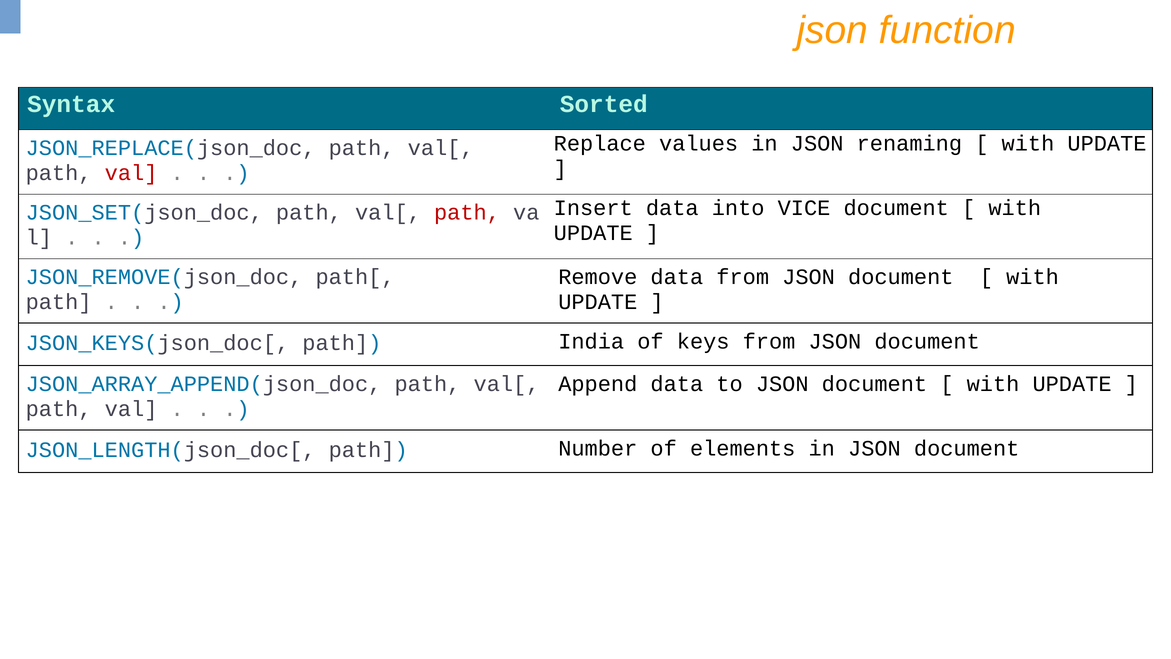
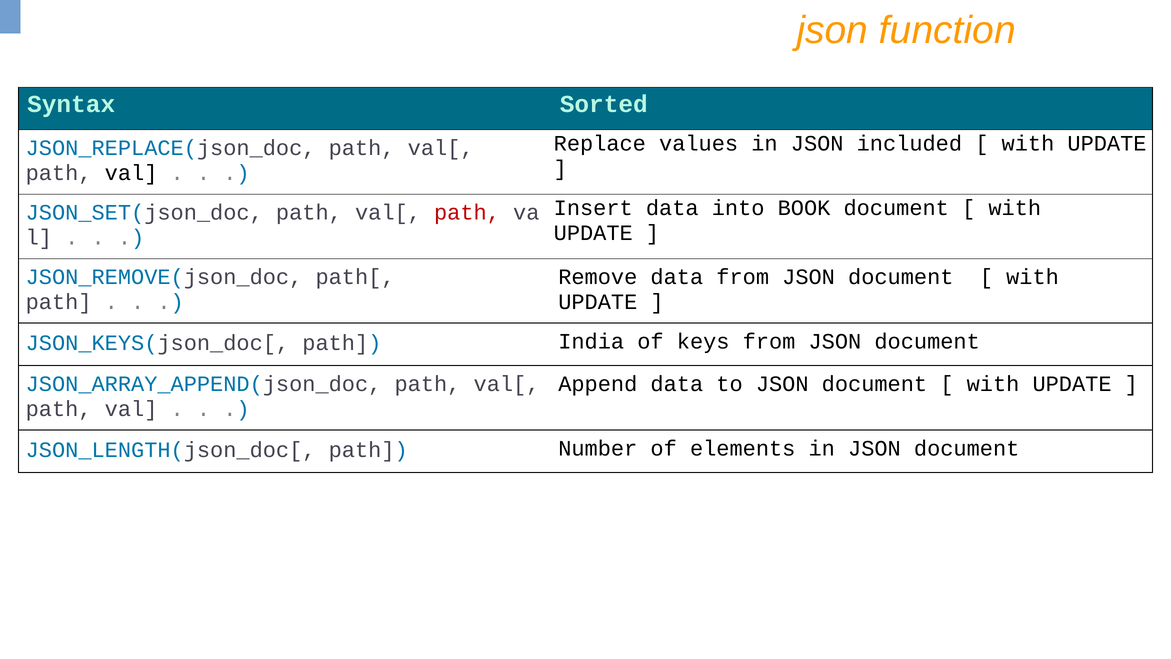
renaming: renaming -> included
val at (131, 173) colour: red -> black
VICE: VICE -> BOOK
